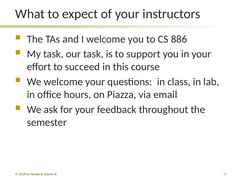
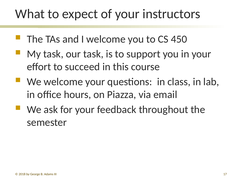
886: 886 -> 450
